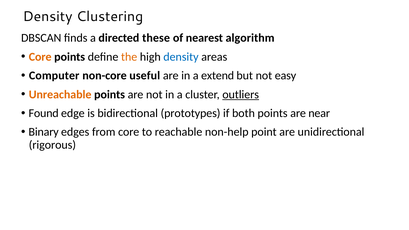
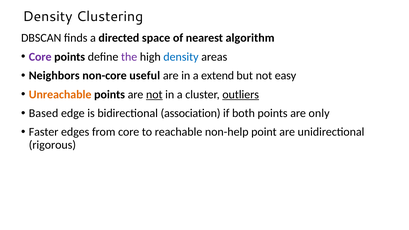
these: these -> space
Core at (40, 57) colour: orange -> purple
the colour: orange -> purple
Computer: Computer -> Neighbors
not at (154, 94) underline: none -> present
Found: Found -> Based
prototypes: prototypes -> association
near: near -> only
Binary: Binary -> Faster
